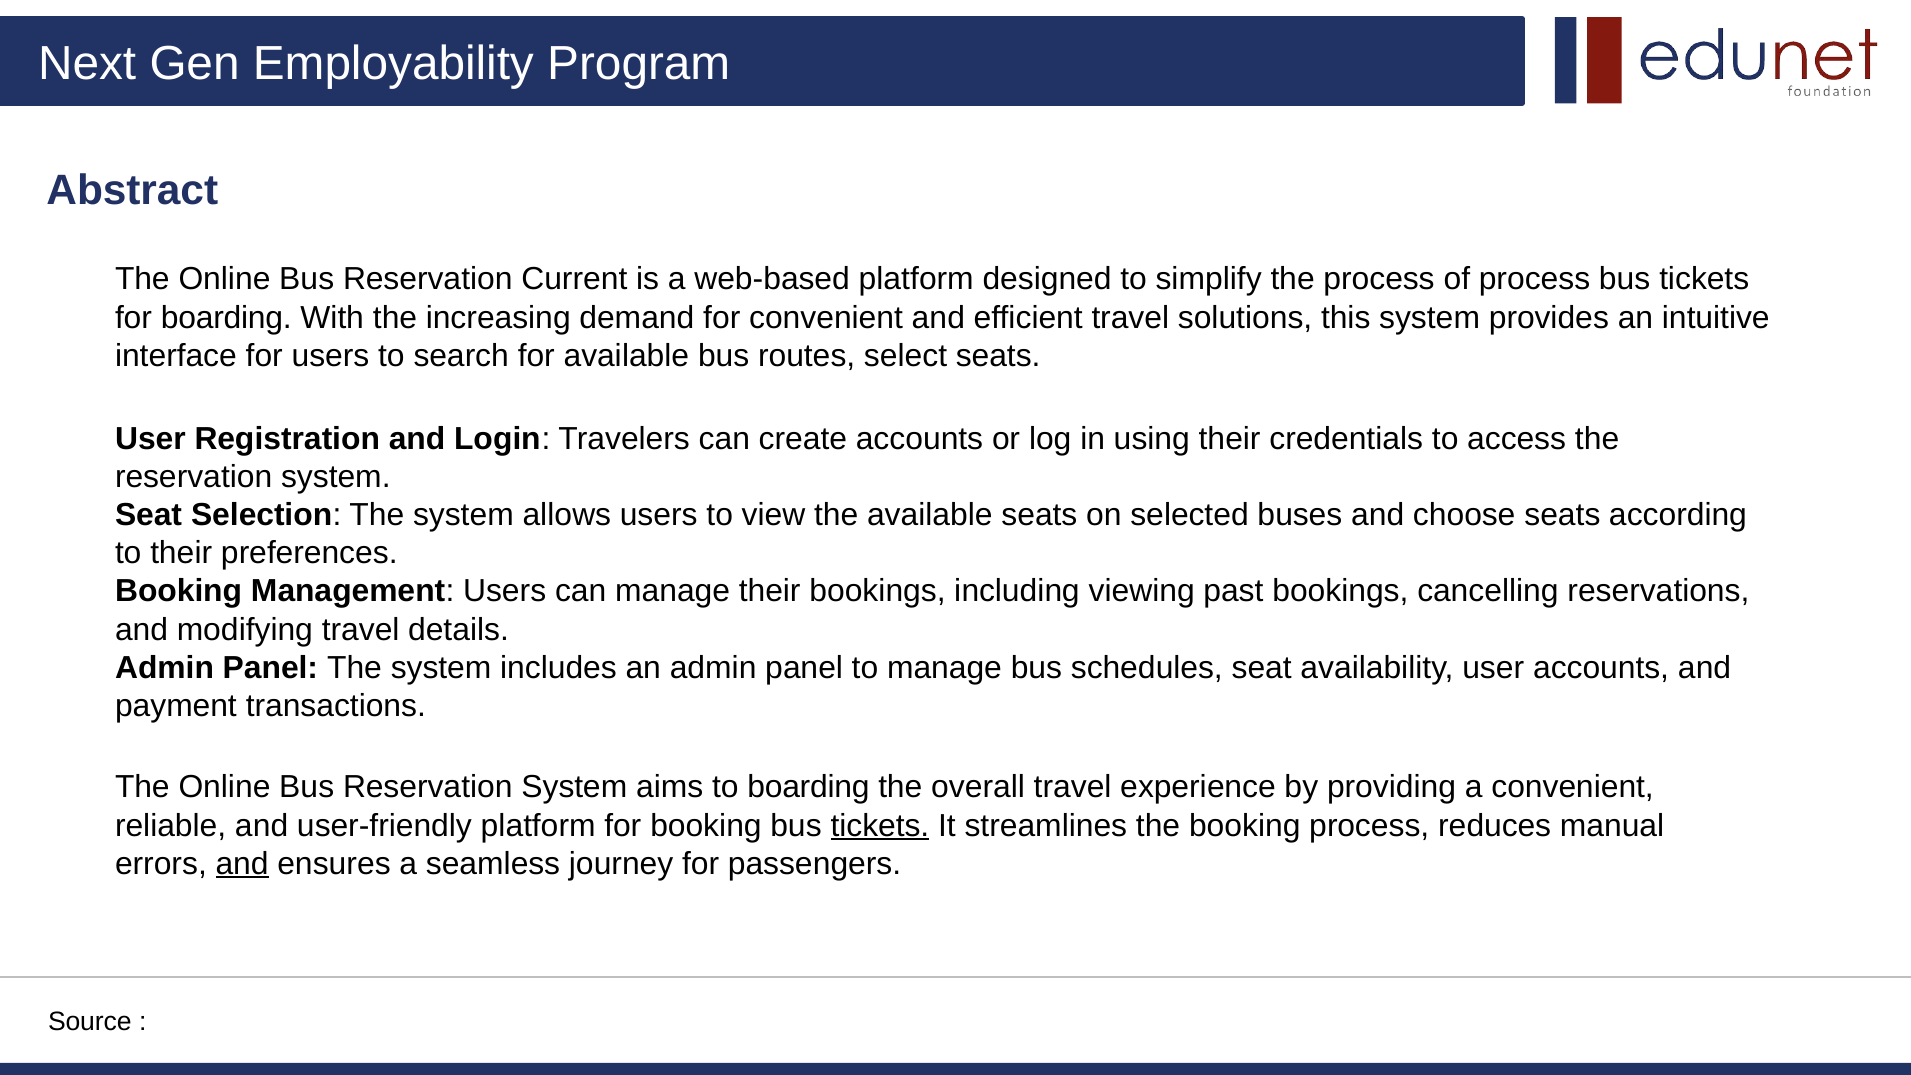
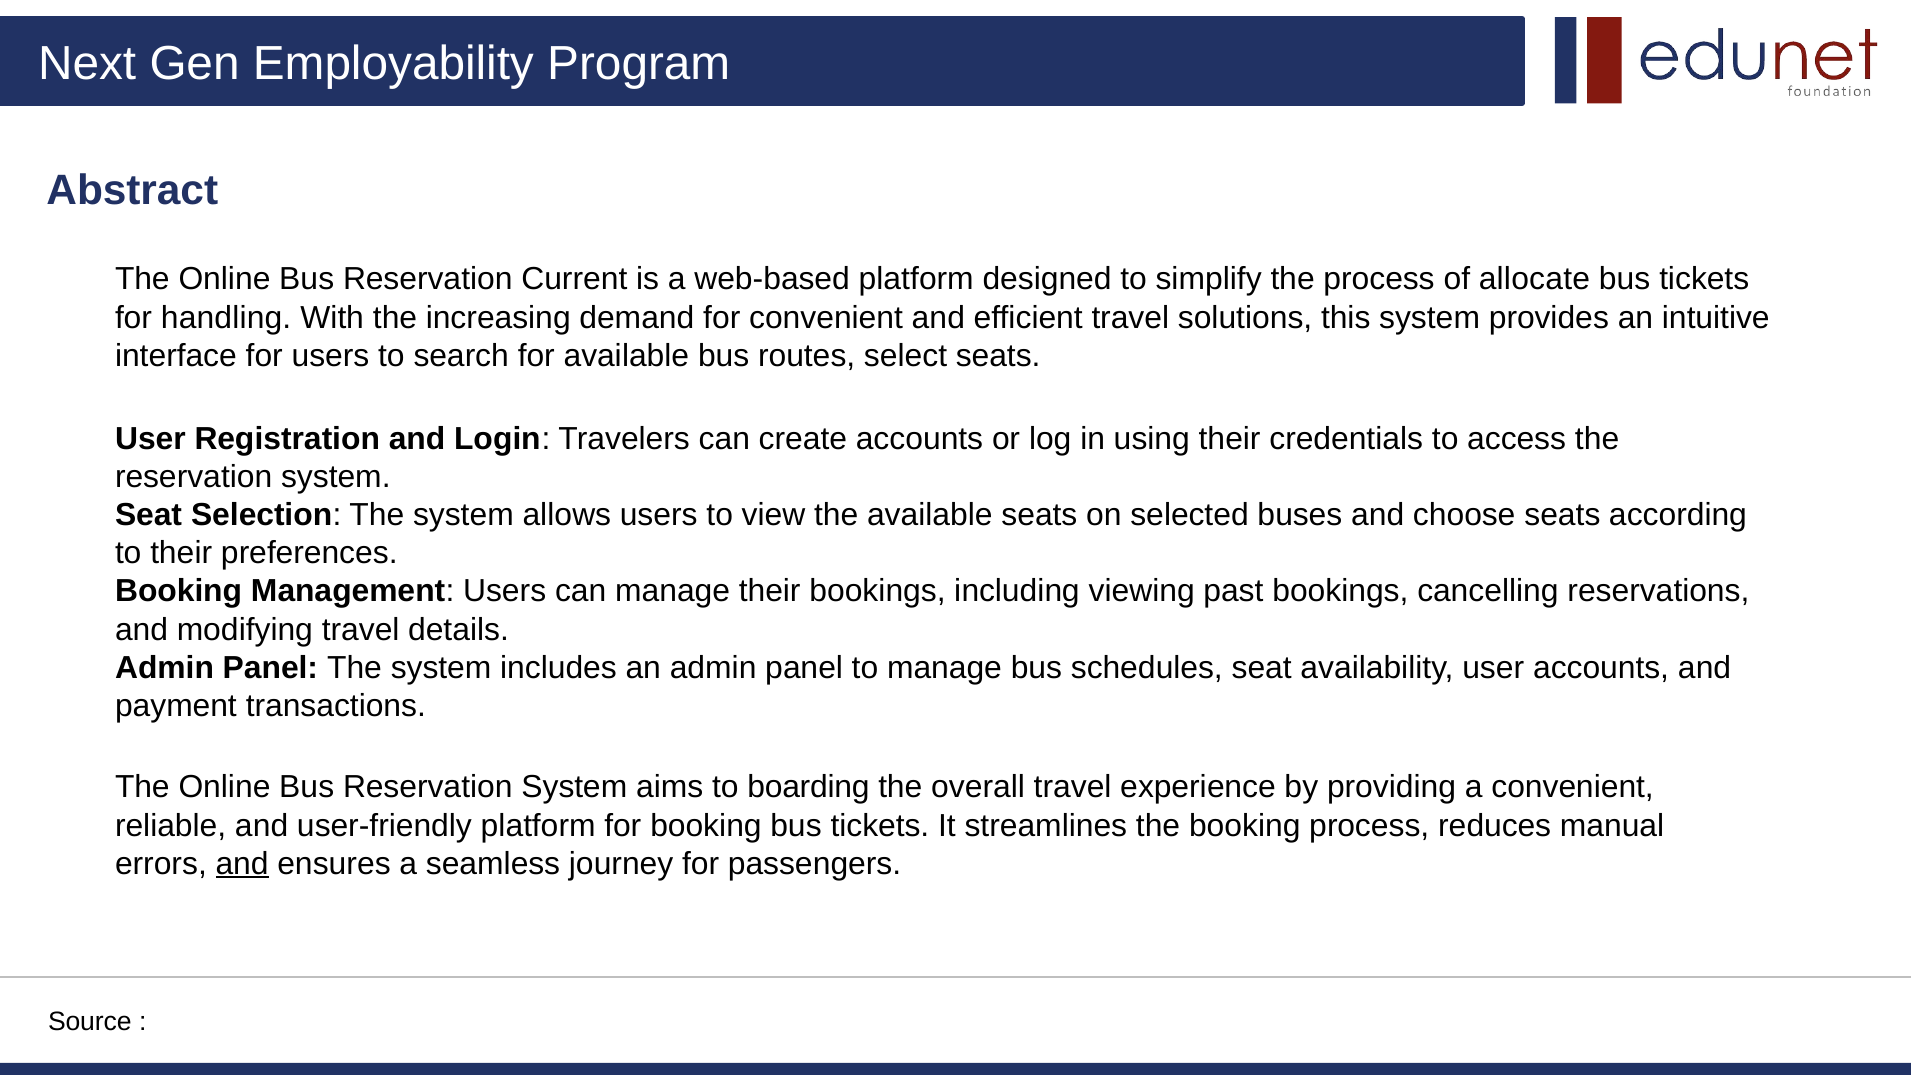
of process: process -> allocate
for boarding: boarding -> handling
tickets at (880, 826) underline: present -> none
